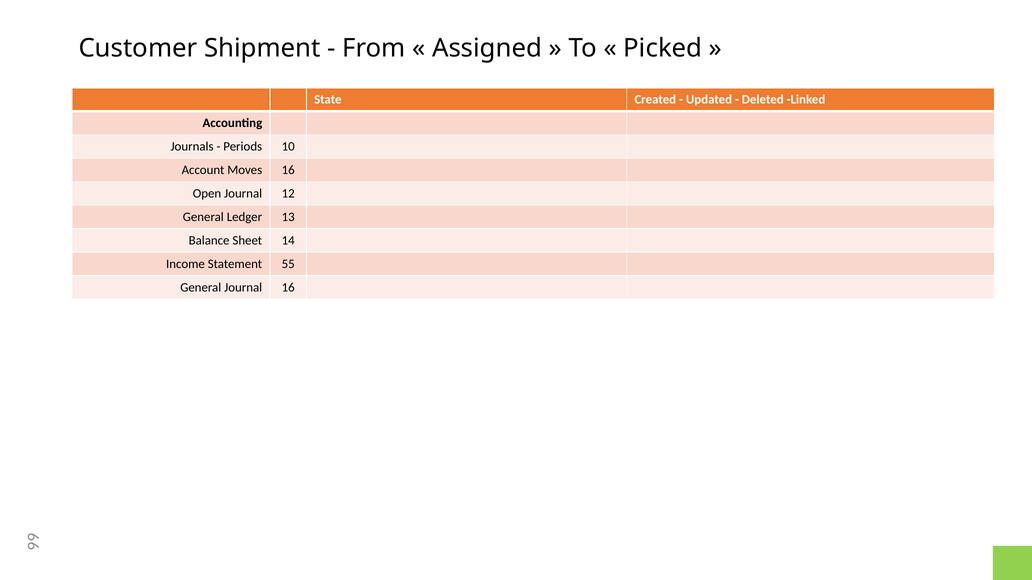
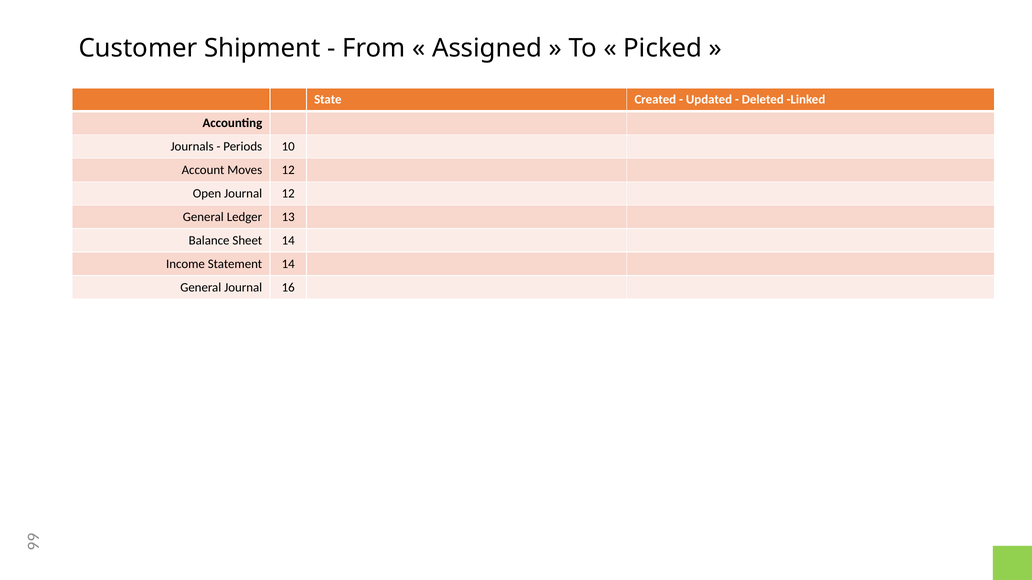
Moves 16: 16 -> 12
Statement 55: 55 -> 14
